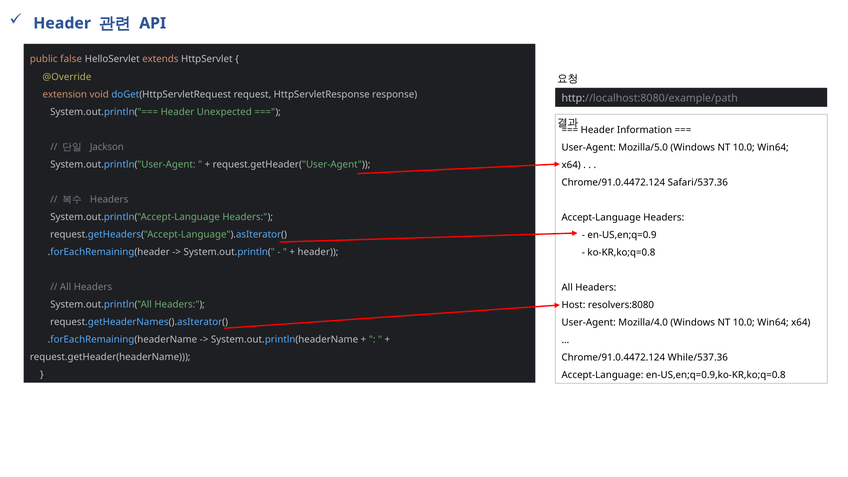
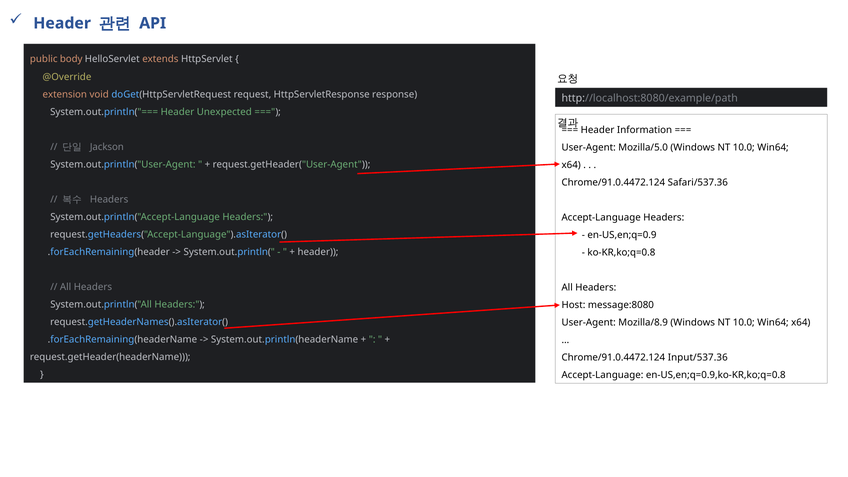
false: false -> body
resolvers:8080: resolvers:8080 -> message:8080
Mozilla/4.0: Mozilla/4.0 -> Mozilla/8.9
While/537.36: While/537.36 -> Input/537.36
